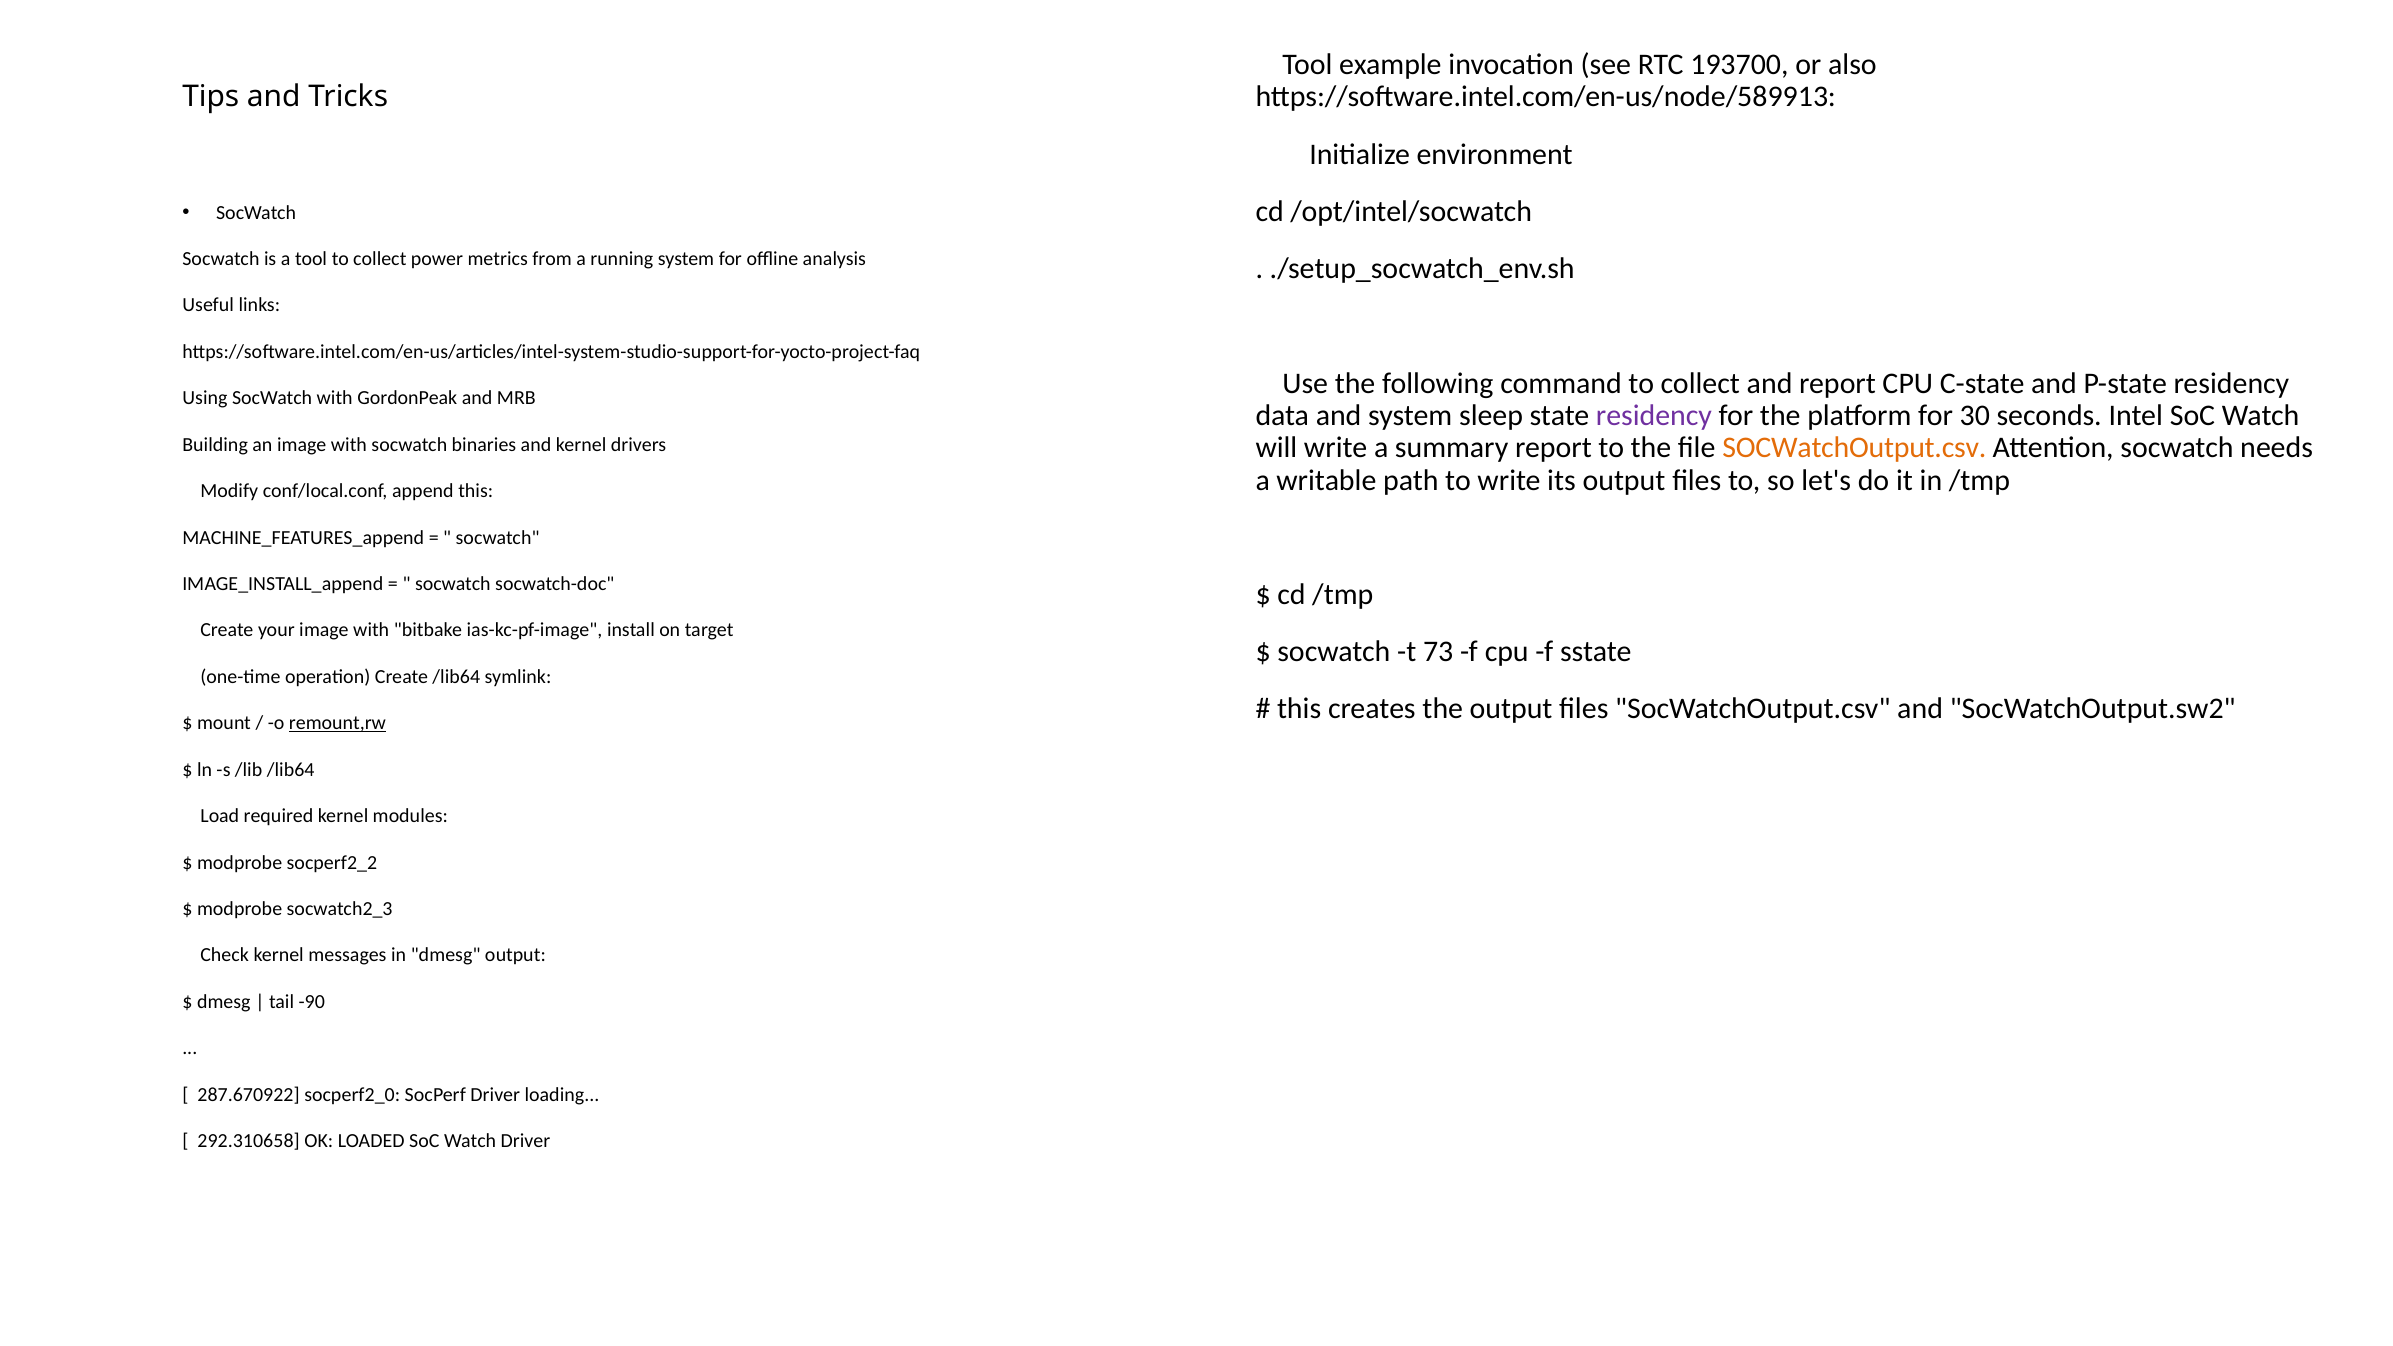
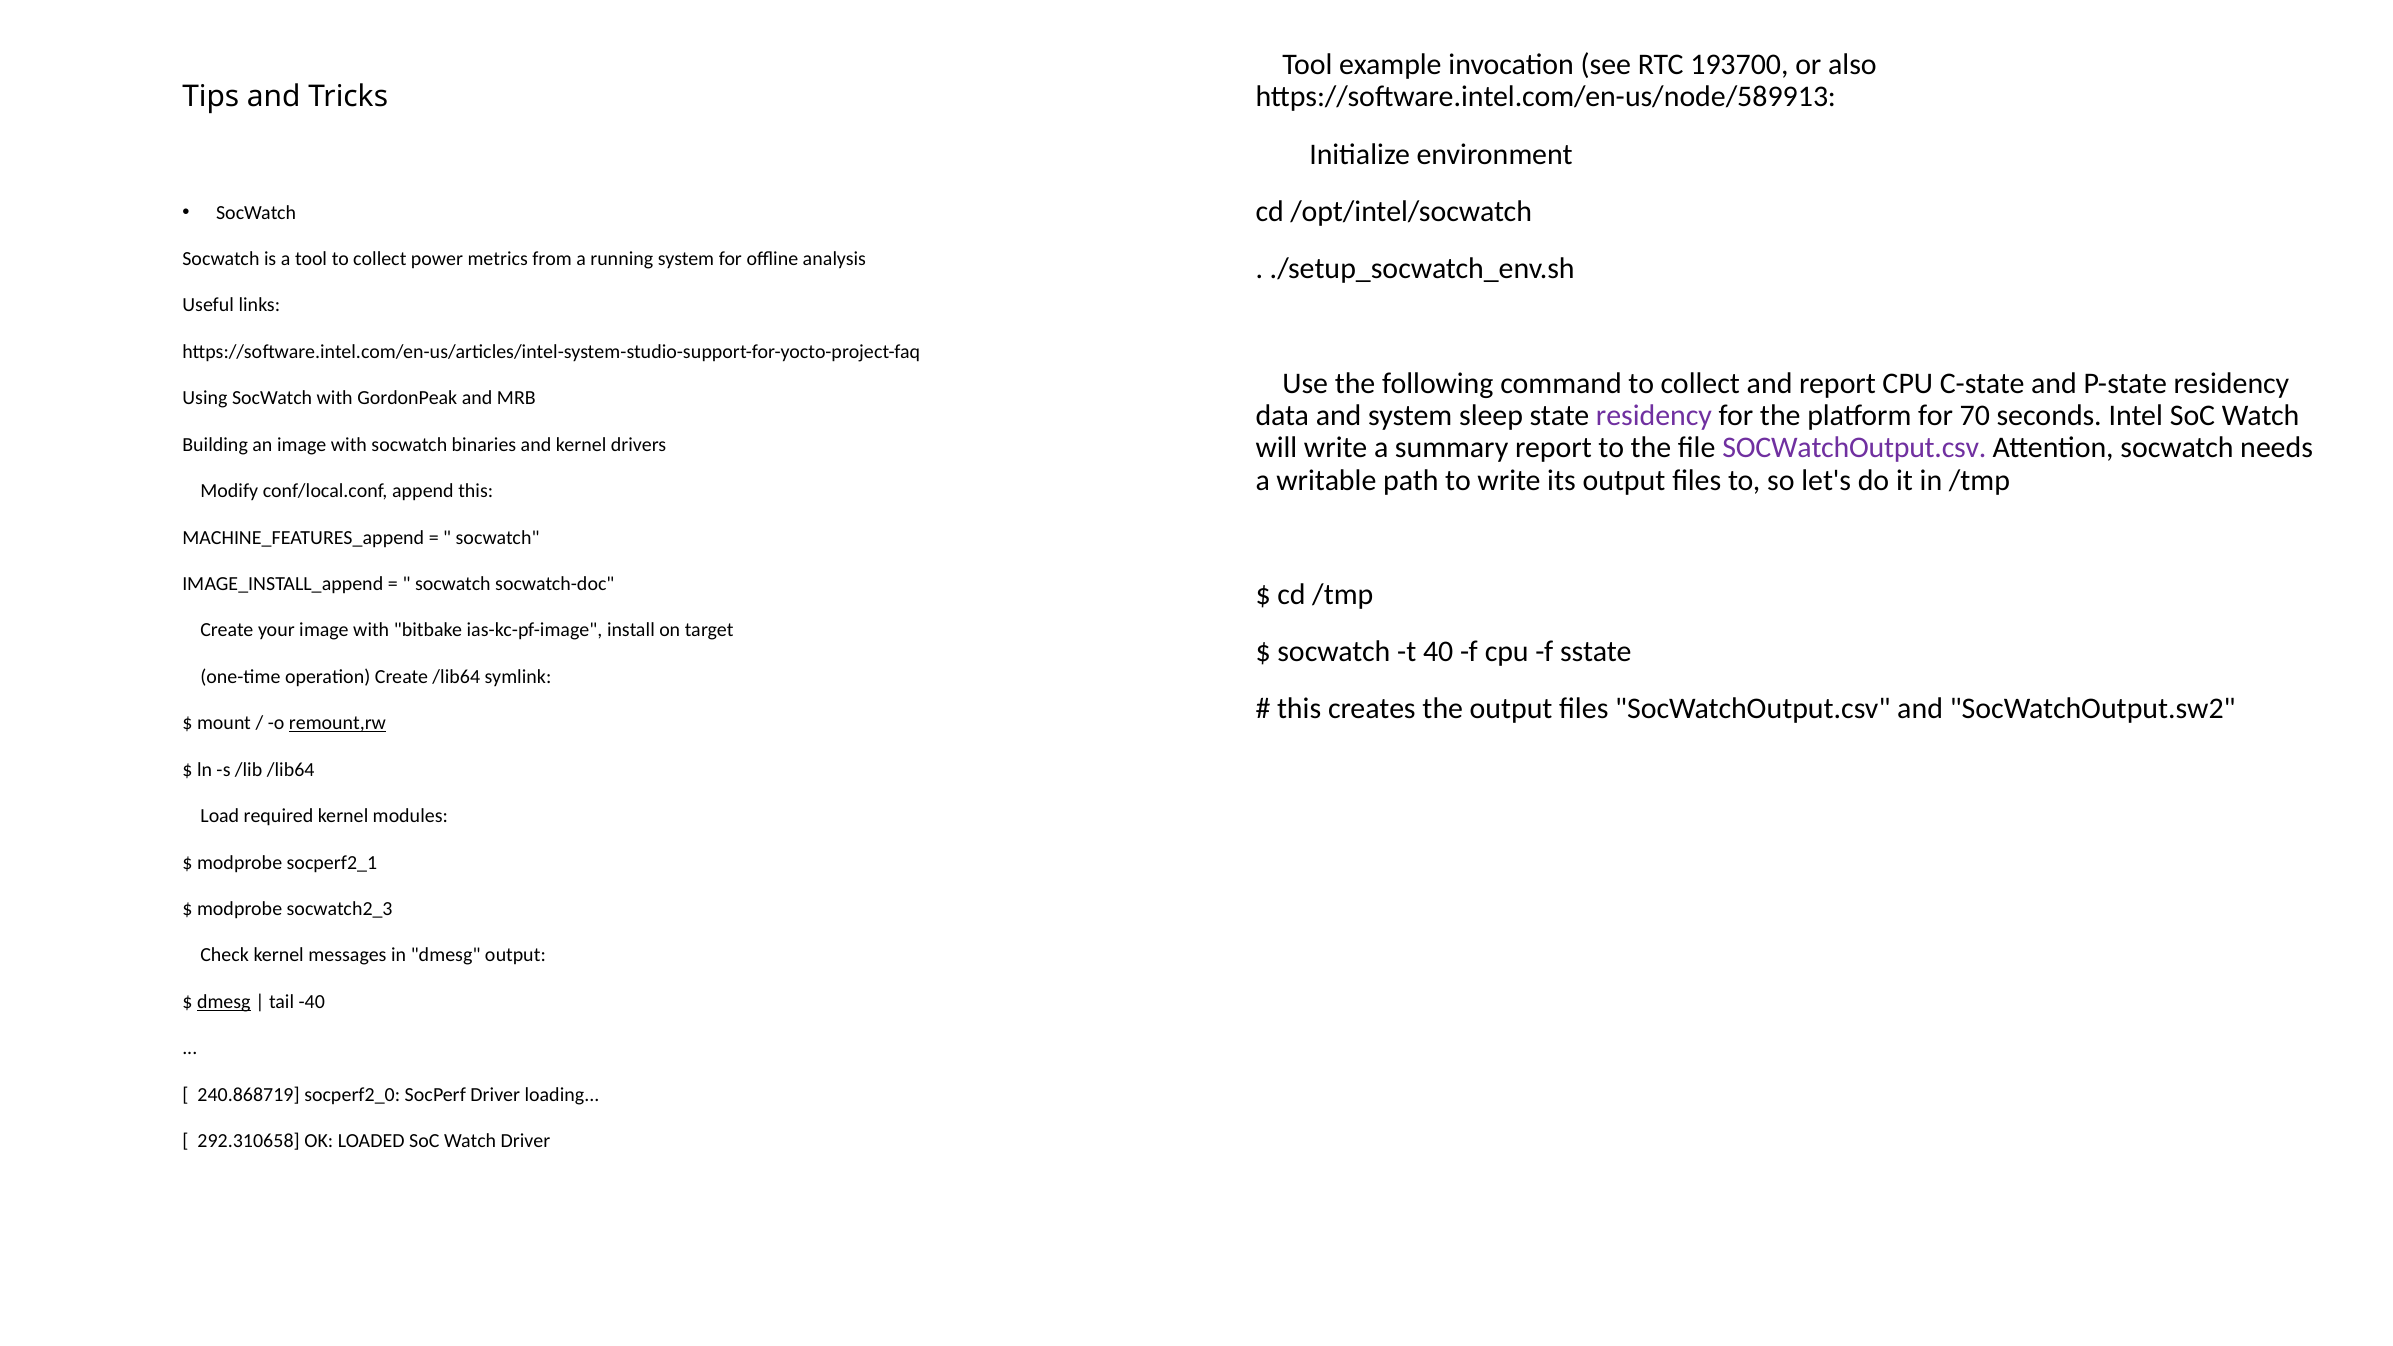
30: 30 -> 70
SOCWatchOutput.csv at (1854, 448) colour: orange -> purple
73: 73 -> 40
socperf2_2: socperf2_2 -> socperf2_1
dmesg at (224, 1002) underline: none -> present
-90: -90 -> -40
287.670922: 287.670922 -> 240.868719
